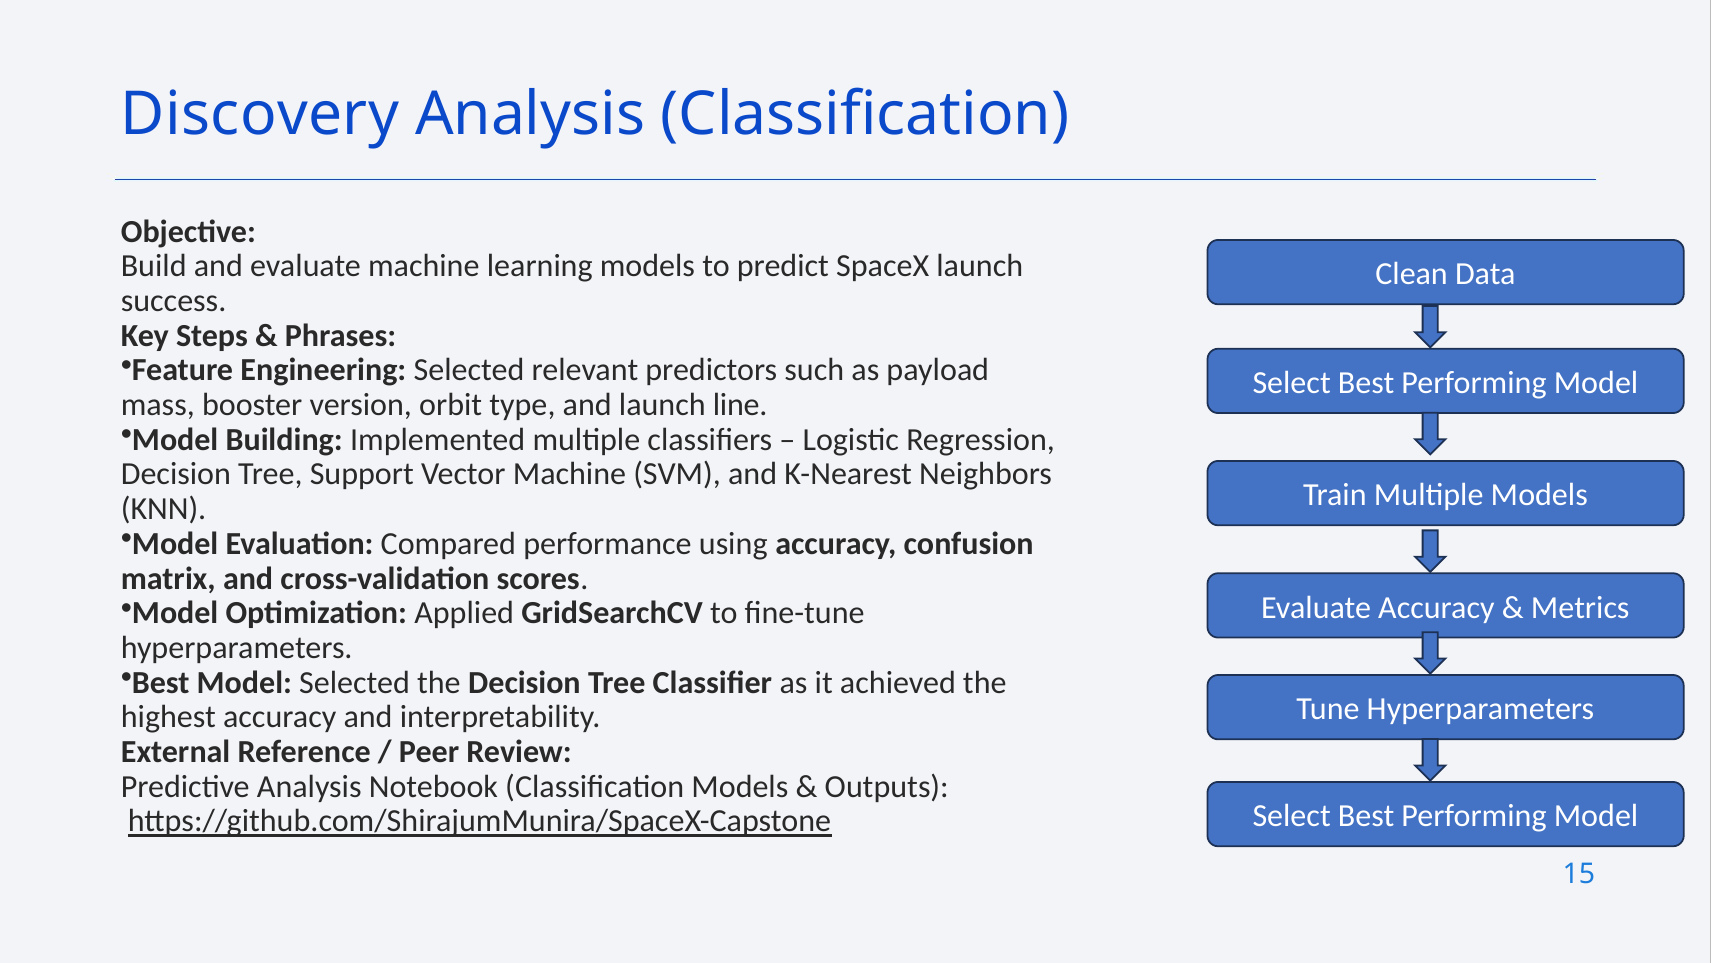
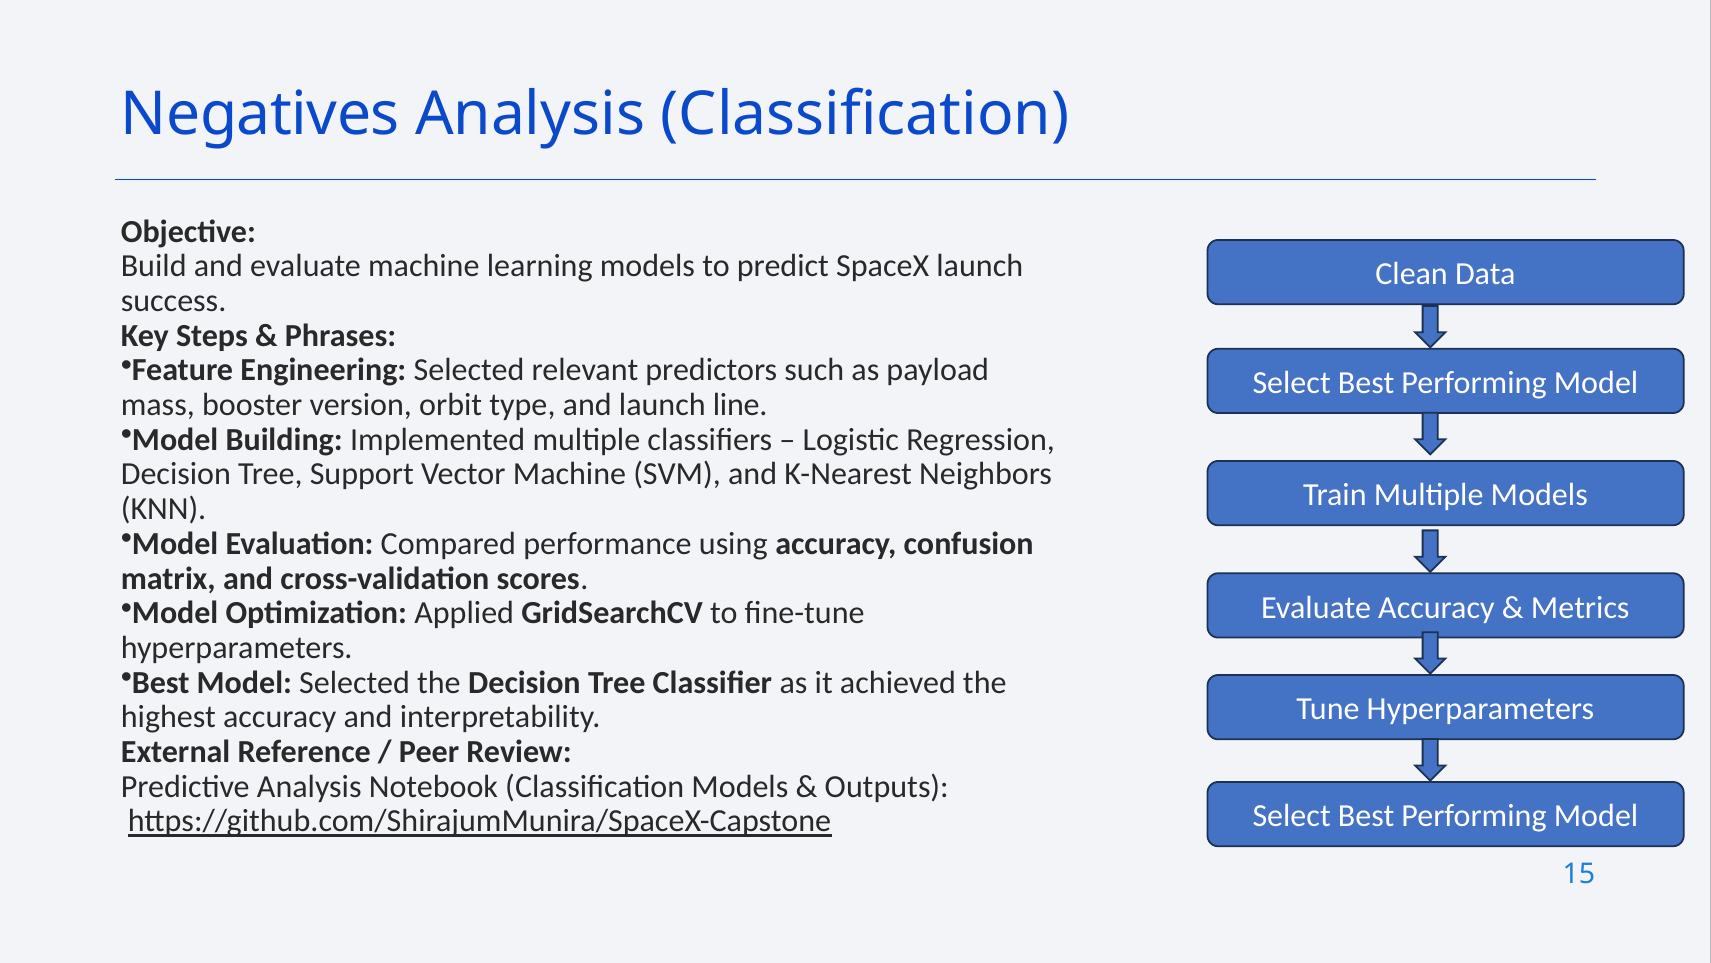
Discovery: Discovery -> Negatives
